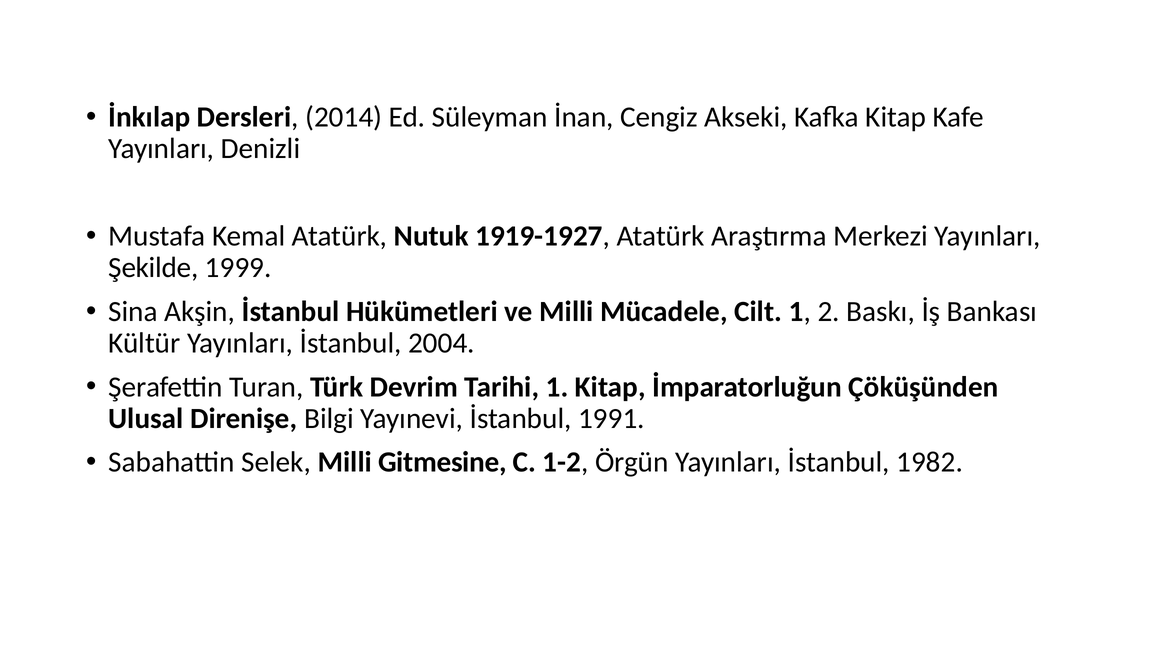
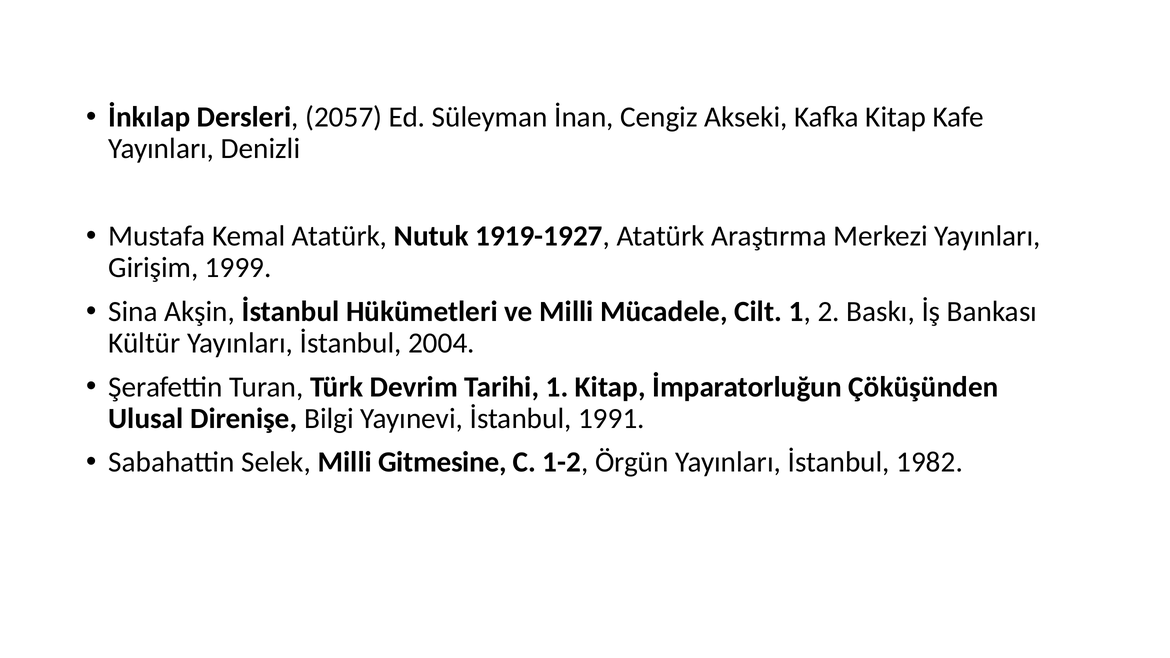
2014: 2014 -> 2057
Şekilde: Şekilde -> Girişim
